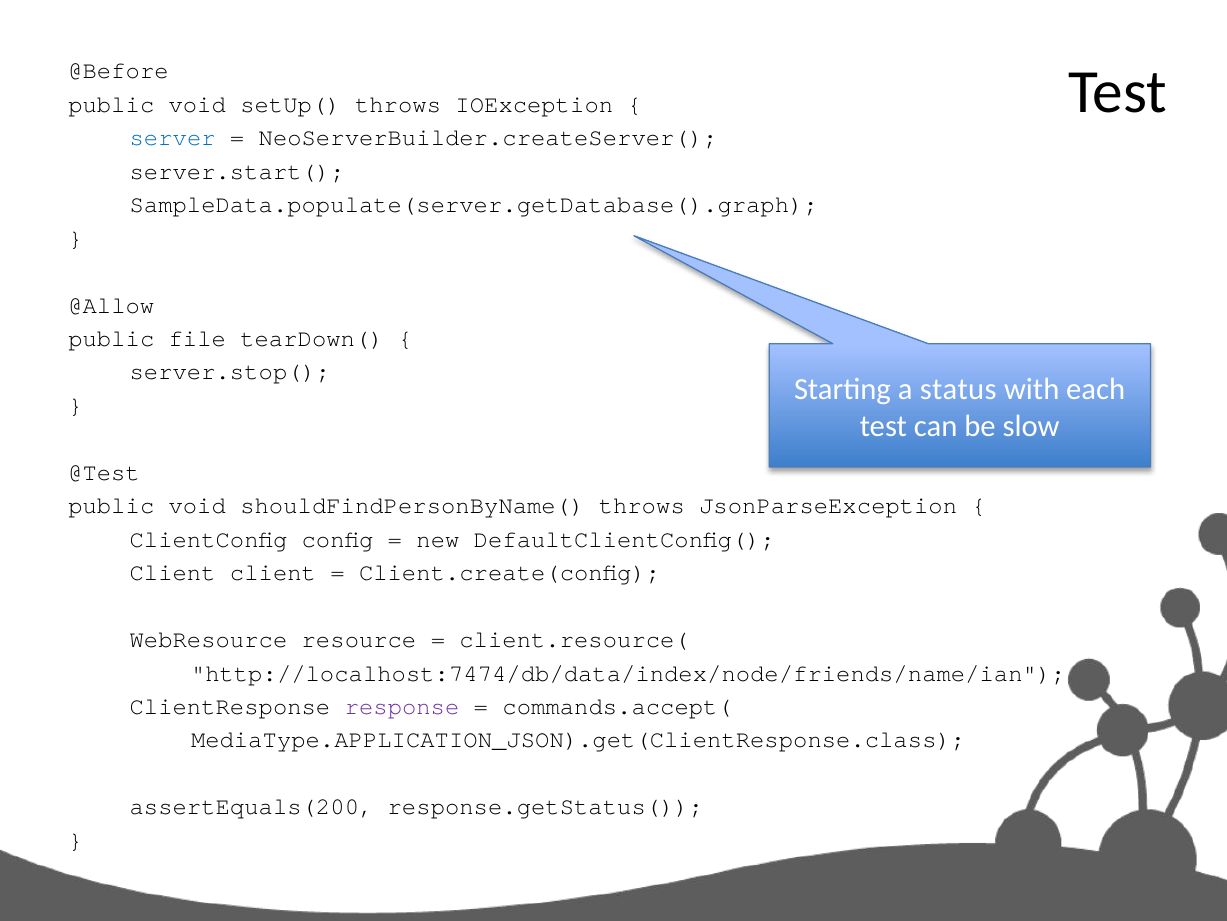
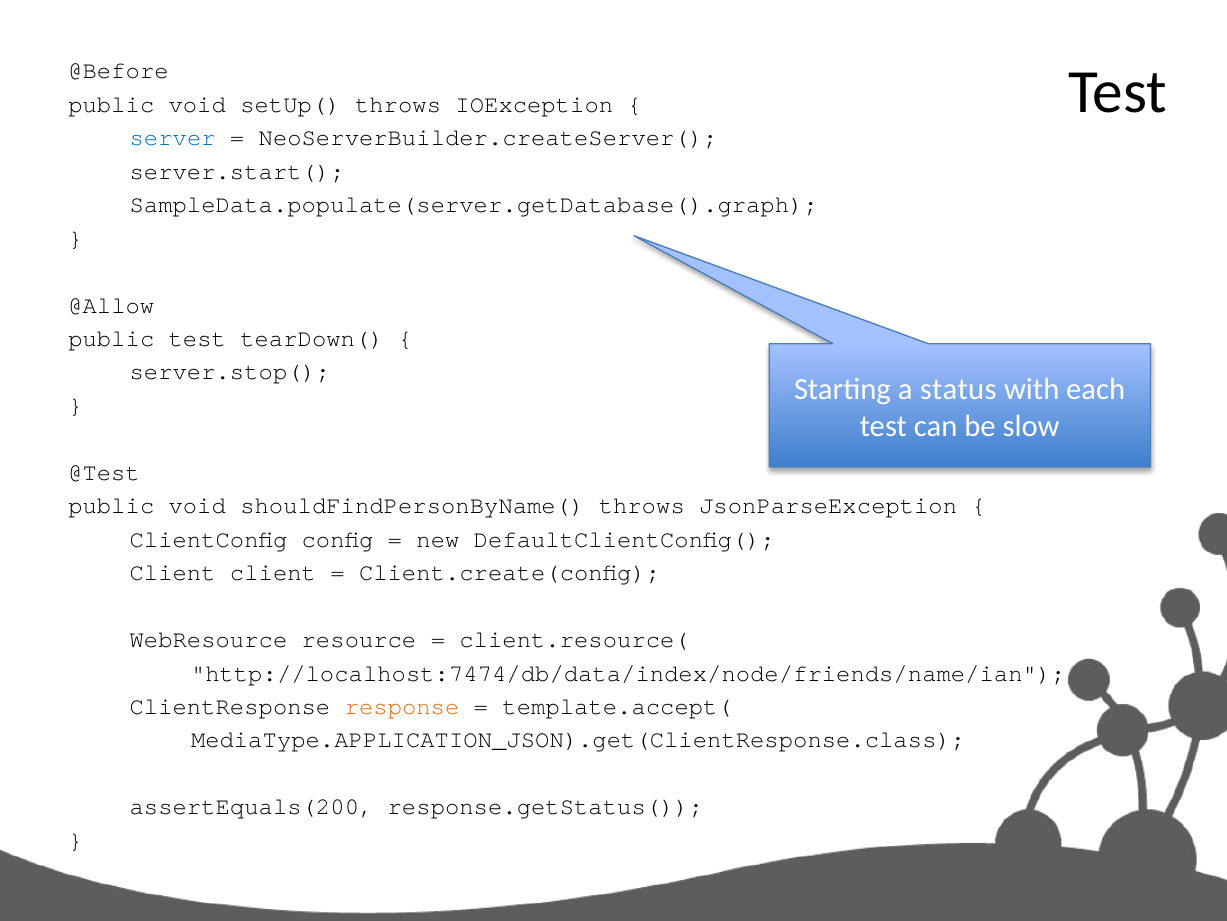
public file: file -> test
response colour: purple -> orange
commands.accept(: commands.accept( -> template.accept(
